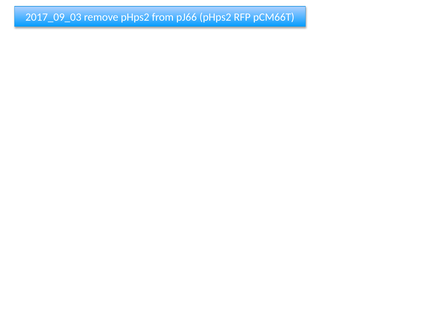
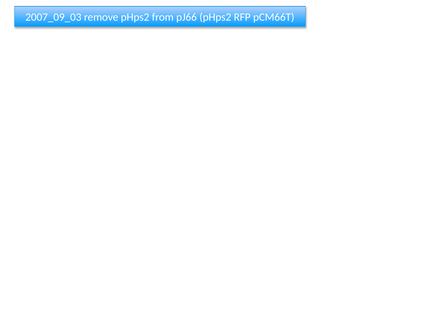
2017_09_03: 2017_09_03 -> 2007_09_03
